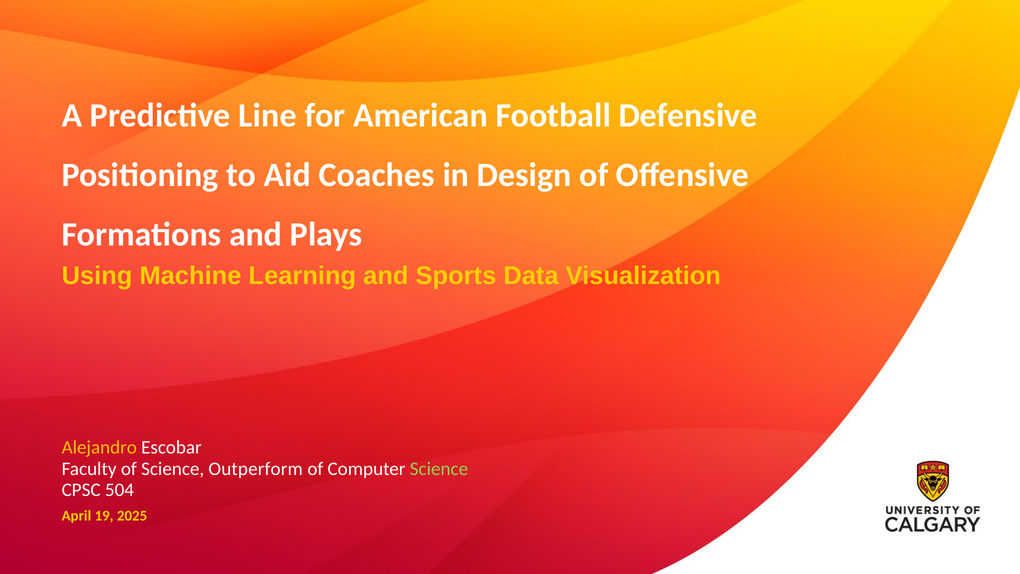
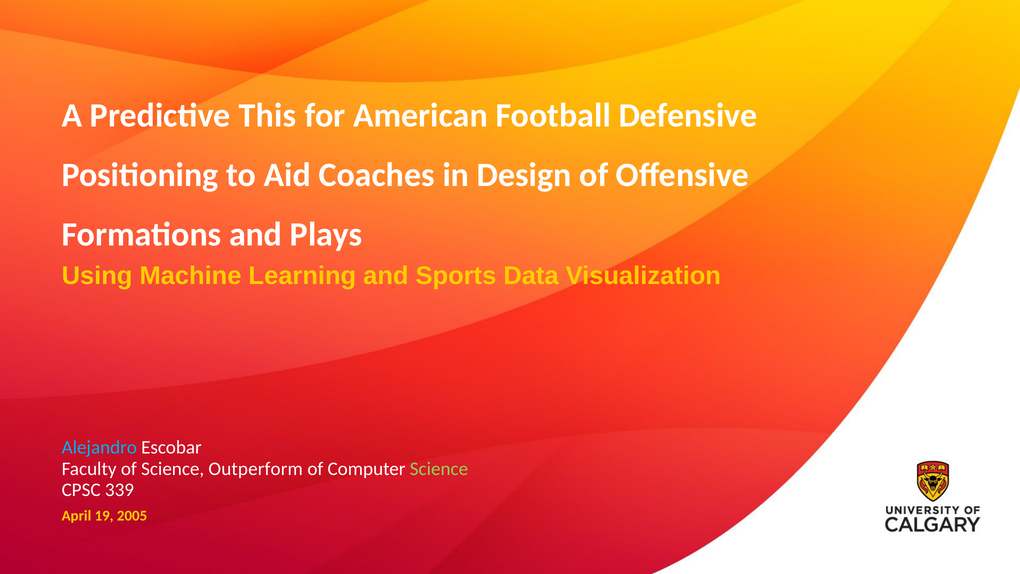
Line: Line -> This
Alejandro colour: yellow -> light blue
504: 504 -> 339
2025: 2025 -> 2005
